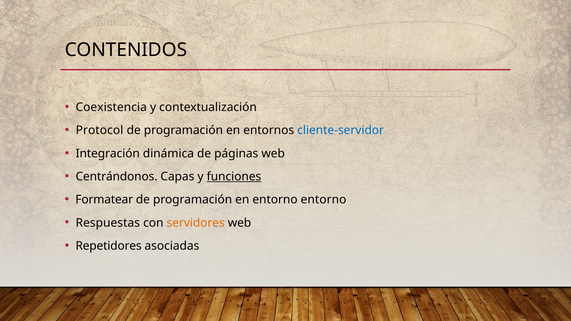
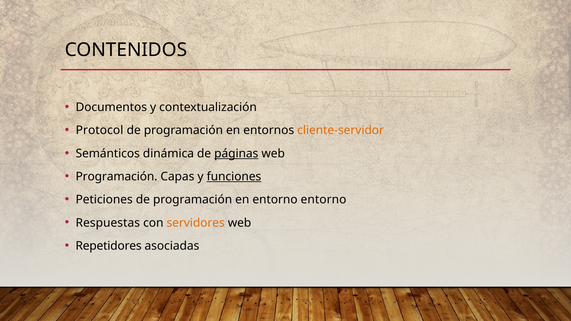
Coexistencia: Coexistencia -> Documentos
cliente-servidor colour: blue -> orange
Integración: Integración -> Semánticos
páginas underline: none -> present
Centrándonos at (117, 177): Centrándonos -> Programación
Formatear: Formatear -> Peticiones
